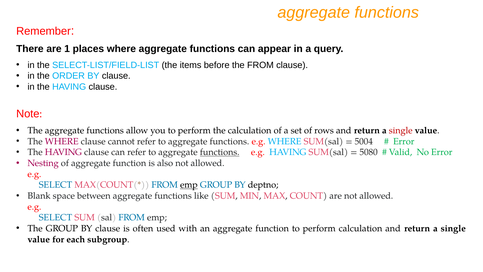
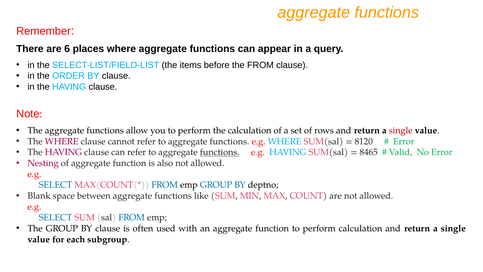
1: 1 -> 6
5004: 5004 -> 8120
5080: 5080 -> 8465
emp at (189, 185) underline: present -> none
